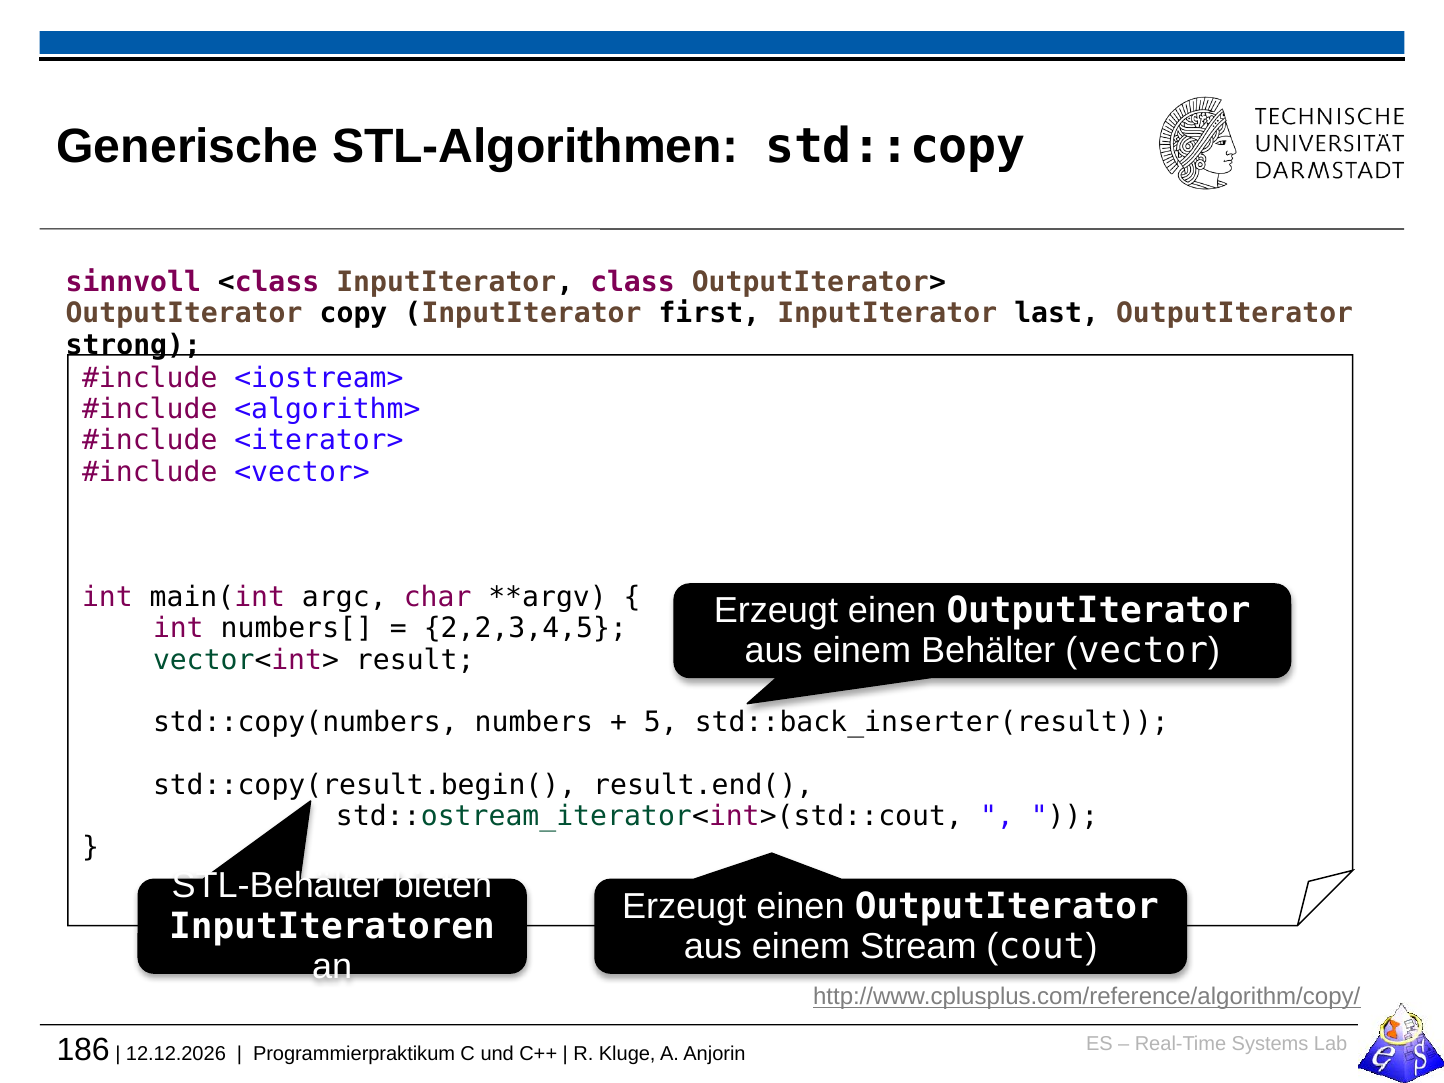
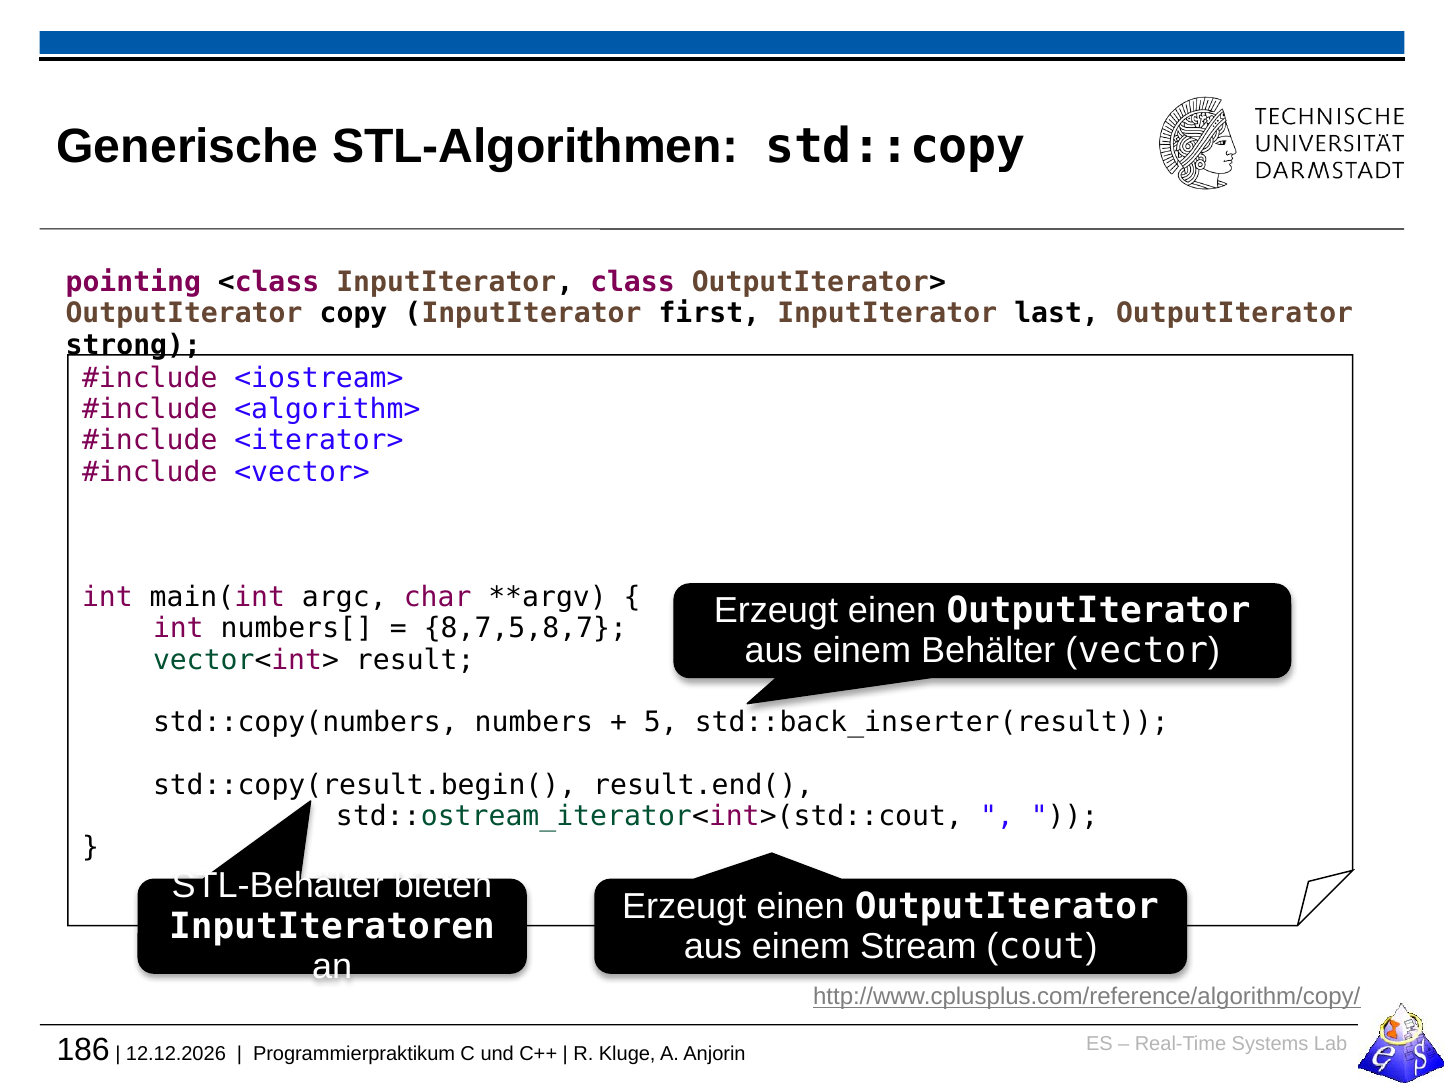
sinnvoll: sinnvoll -> pointing
2,2,3,4,5: 2,2,3,4,5 -> 8,7,5,8,7
